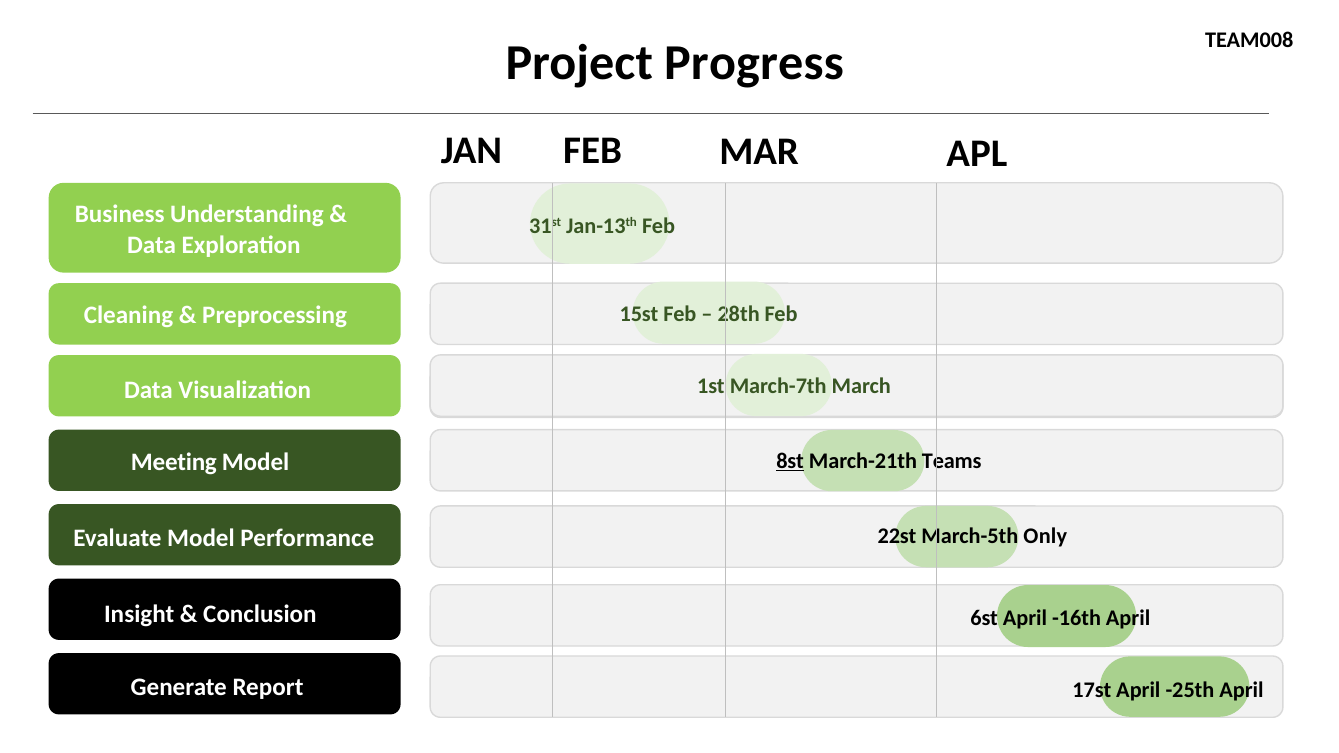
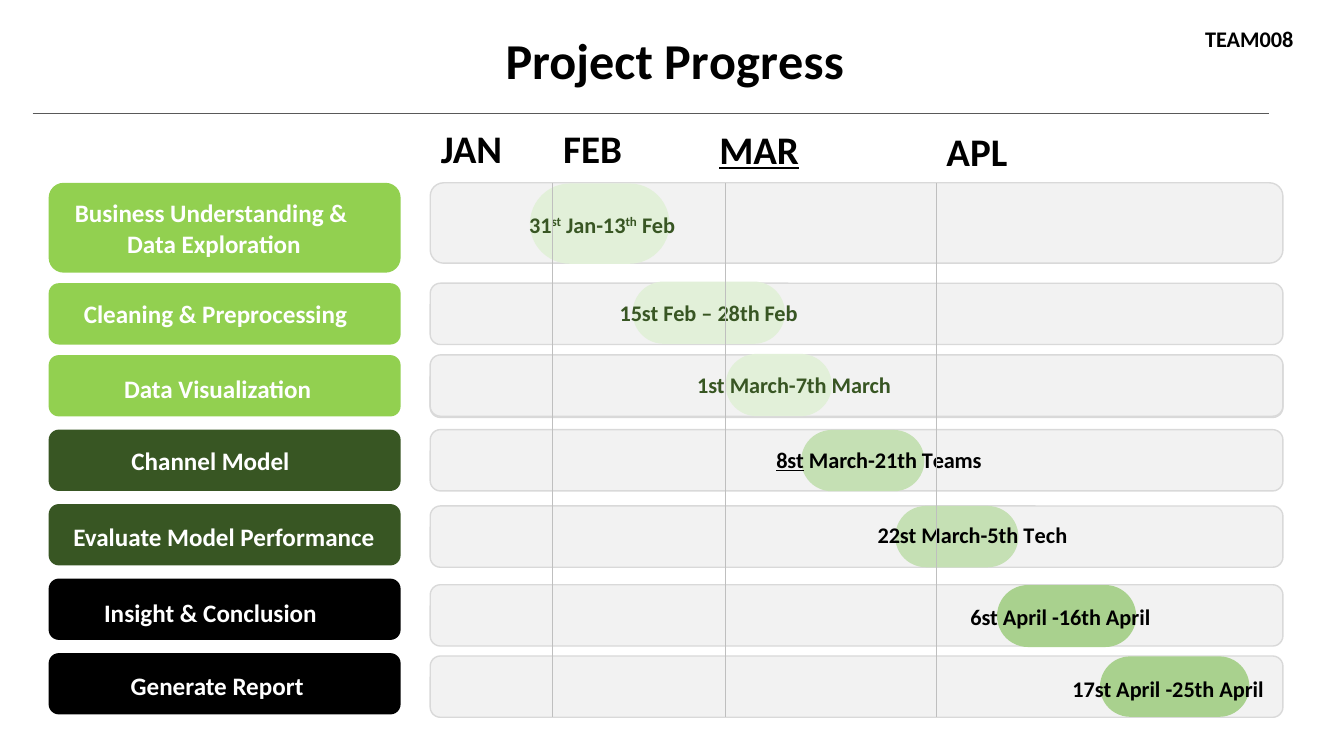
MAR underline: none -> present
Meeting: Meeting -> Channel
Only: Only -> Tech
